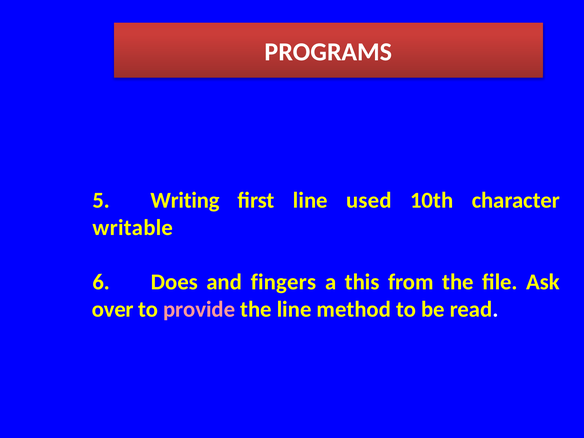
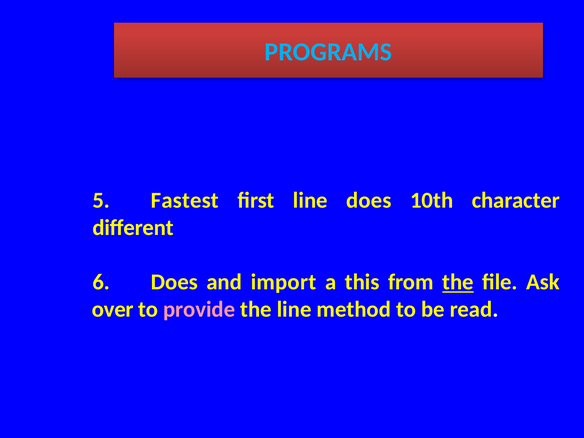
PROGRAMS colour: white -> light blue
Writing: Writing -> Fastest
line used: used -> does
writable: writable -> different
fingers: fingers -> import
the at (458, 282) underline: none -> present
